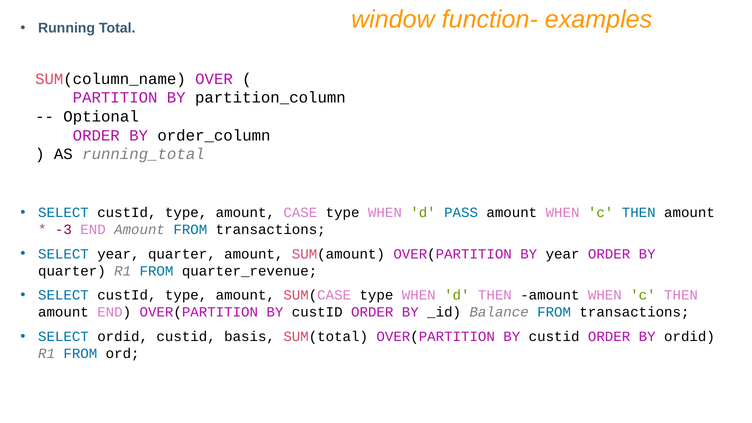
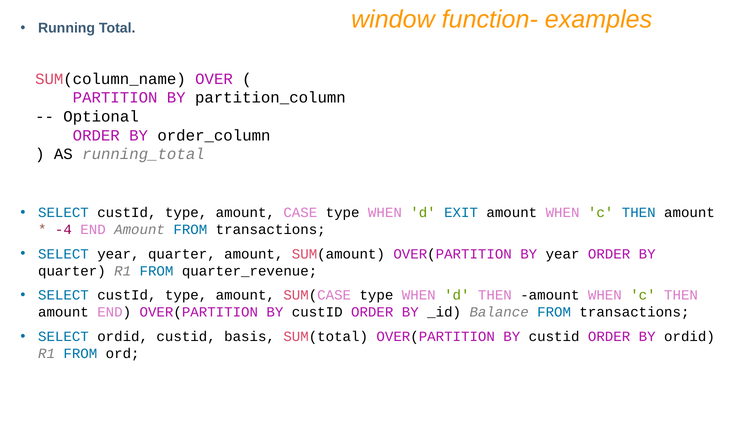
PASS: PASS -> EXIT
-3: -3 -> -4
